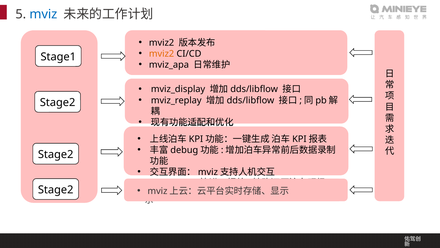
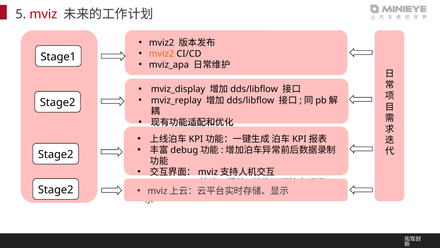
mviz at (43, 14) colour: blue -> red
